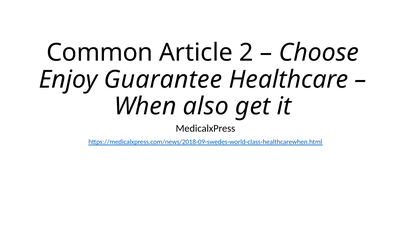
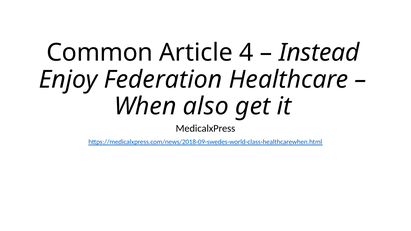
2: 2 -> 4
Choose: Choose -> Instead
Guarantee: Guarantee -> Federation
